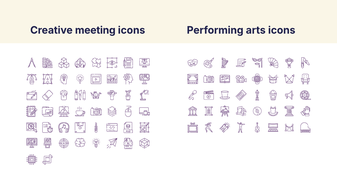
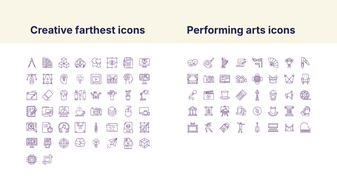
meeting: meeting -> farthest
